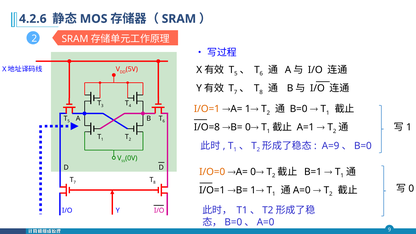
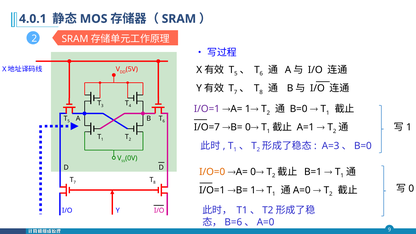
4.2.6: 4.2.6 -> 4.0.1
I/O=1 at (207, 109) colour: orange -> purple
I/O=8: I/O=8 -> I/O=7
A=9: A=9 -> A=3
B=0 at (233, 222): B=0 -> B=6
